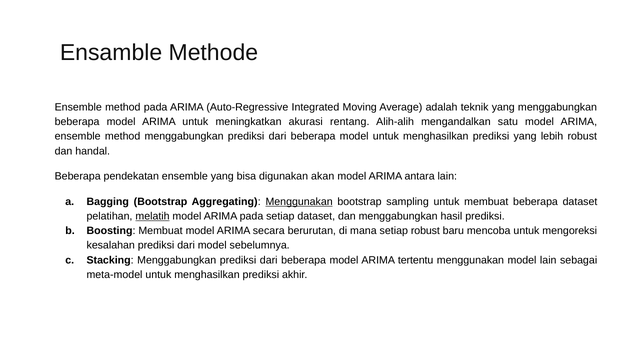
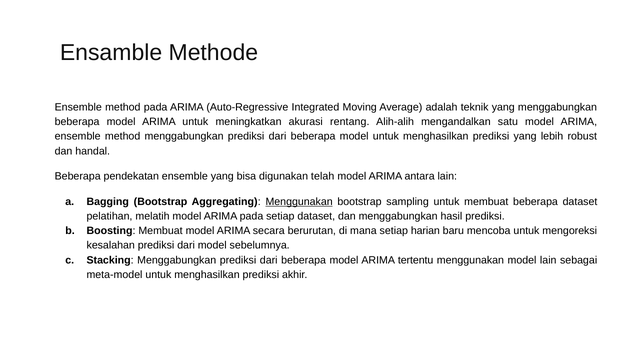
akan: akan -> telah
melatih underline: present -> none
setiap robust: robust -> harian
